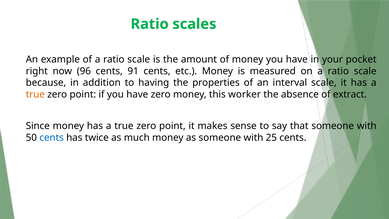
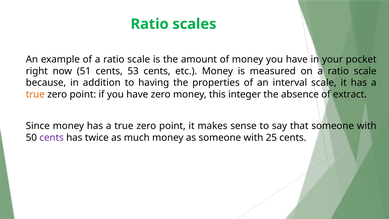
96: 96 -> 51
91: 91 -> 53
worker: worker -> integer
cents at (52, 137) colour: blue -> purple
